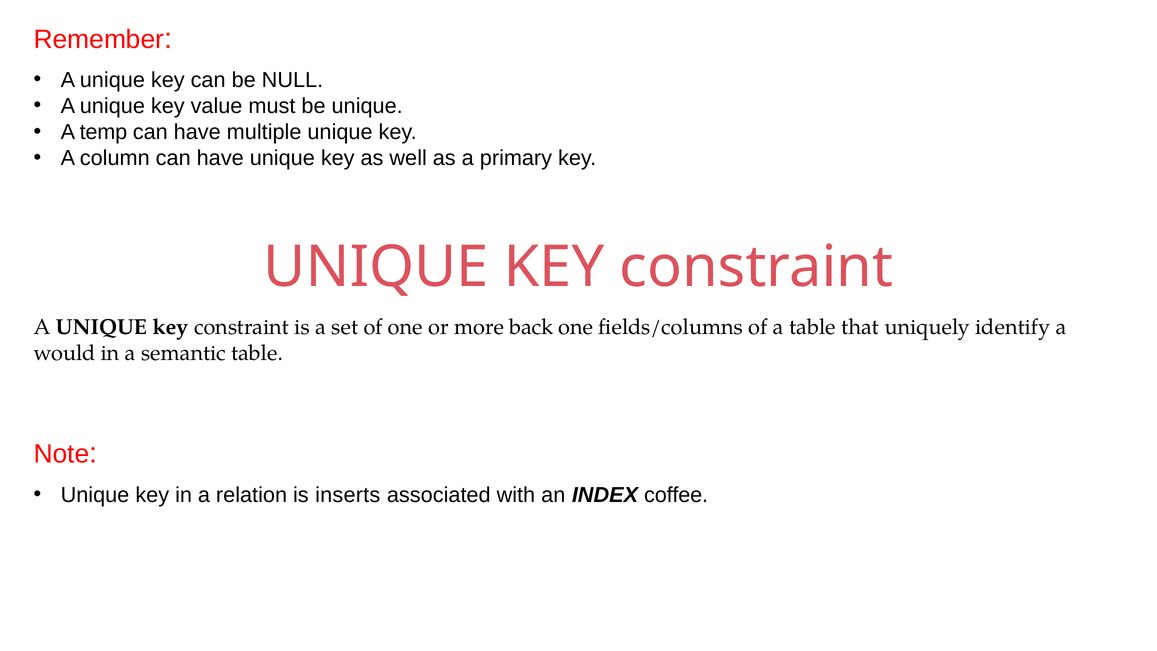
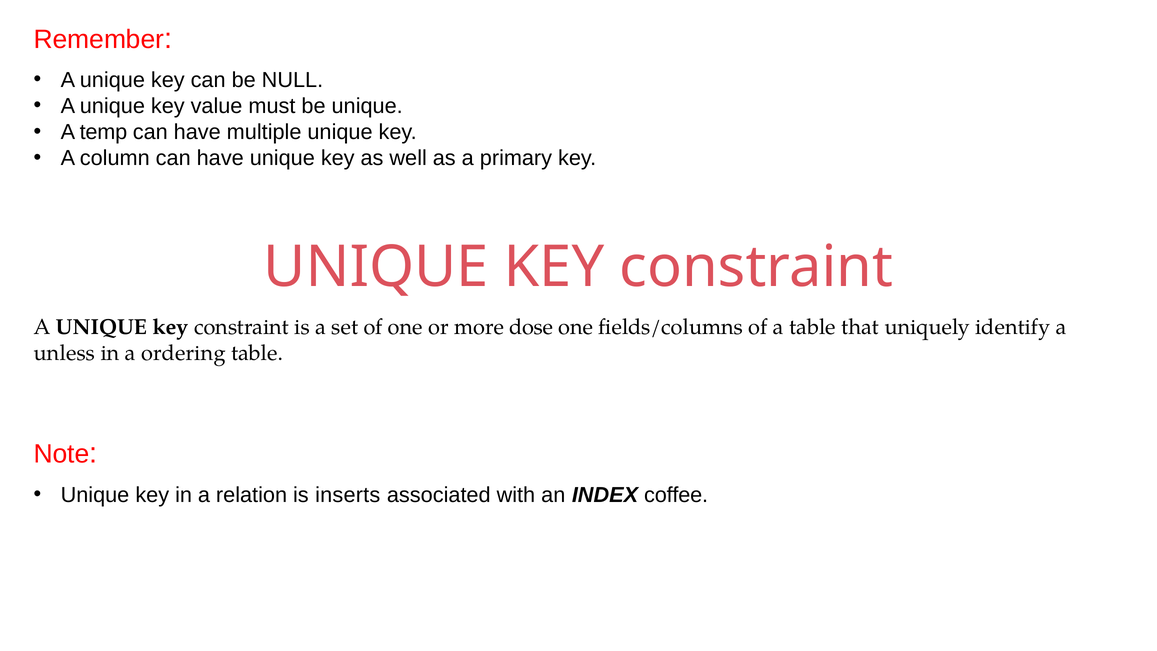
back: back -> dose
would: would -> unless
semantic: semantic -> ordering
